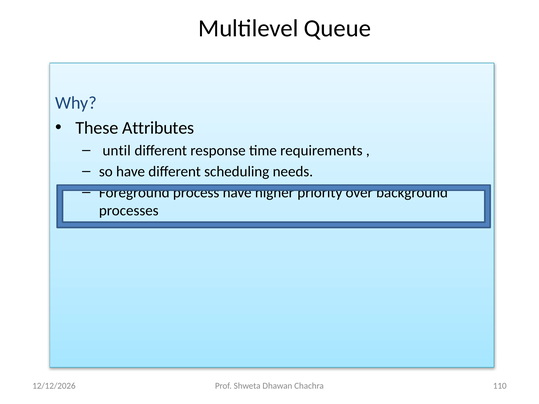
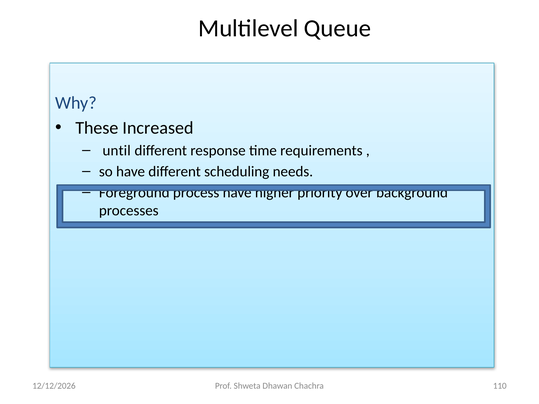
Attributes: Attributes -> Increased
